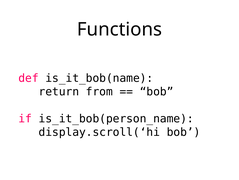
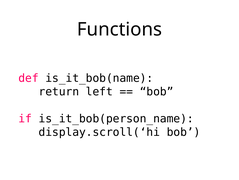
from: from -> left
